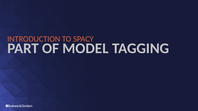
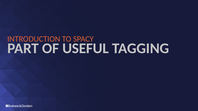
MODEL: MODEL -> USEFUL
